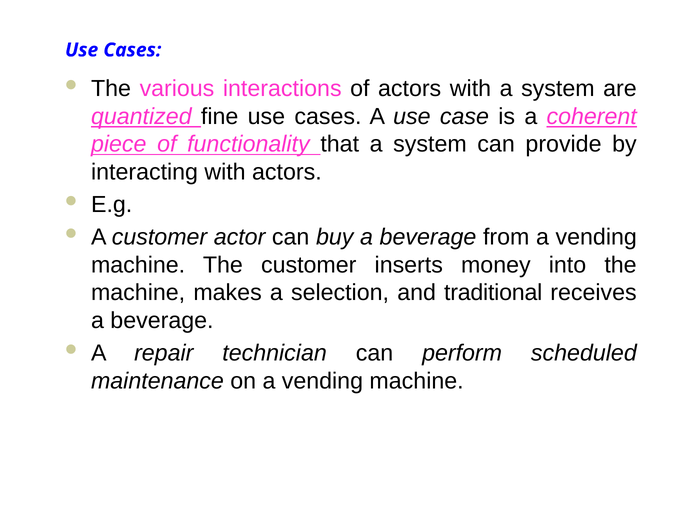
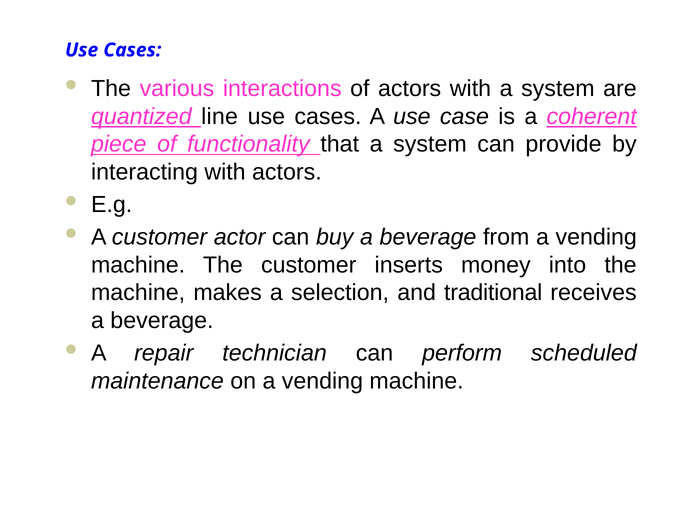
fine: fine -> line
